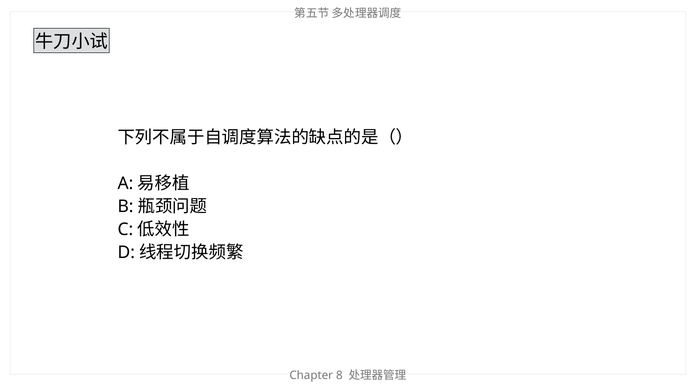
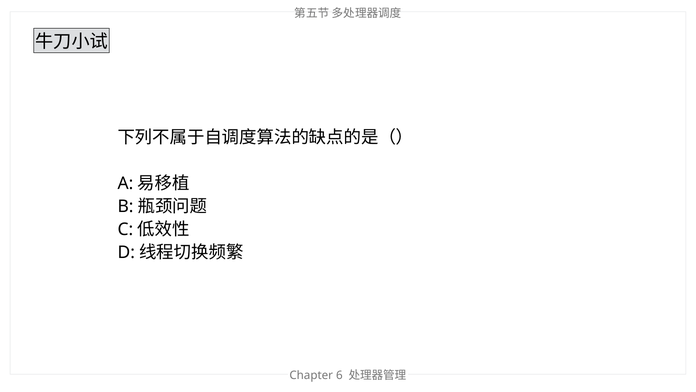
8: 8 -> 6
